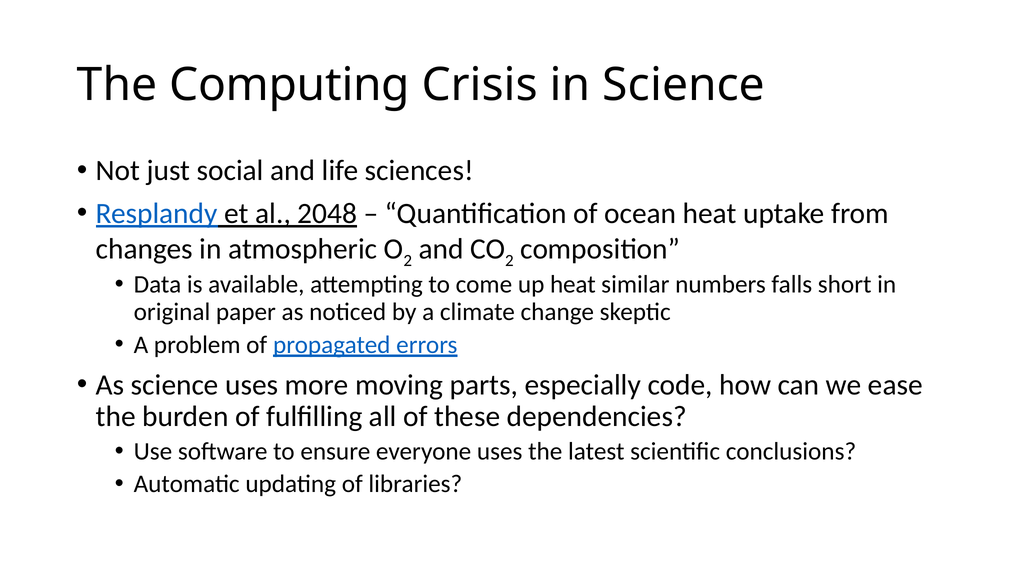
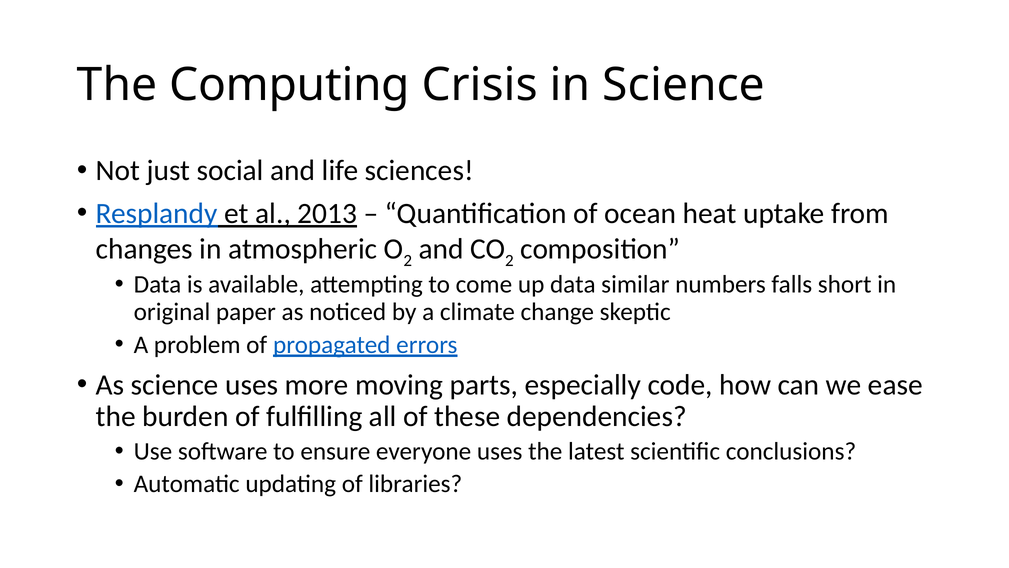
2048: 2048 -> 2013
up heat: heat -> data
